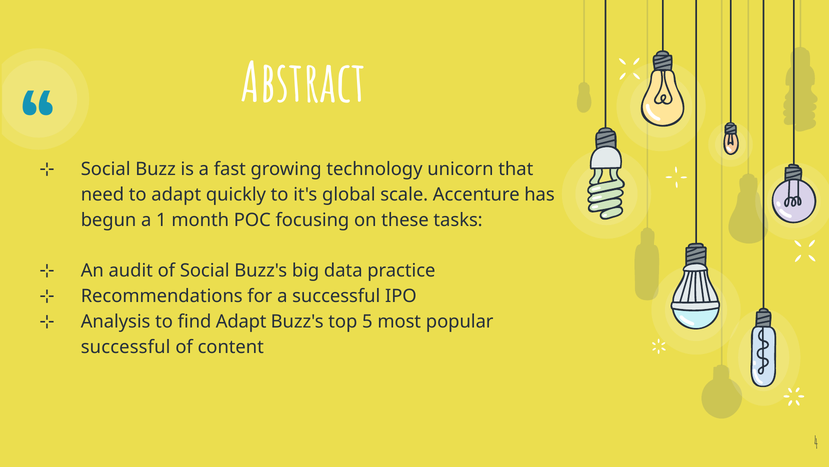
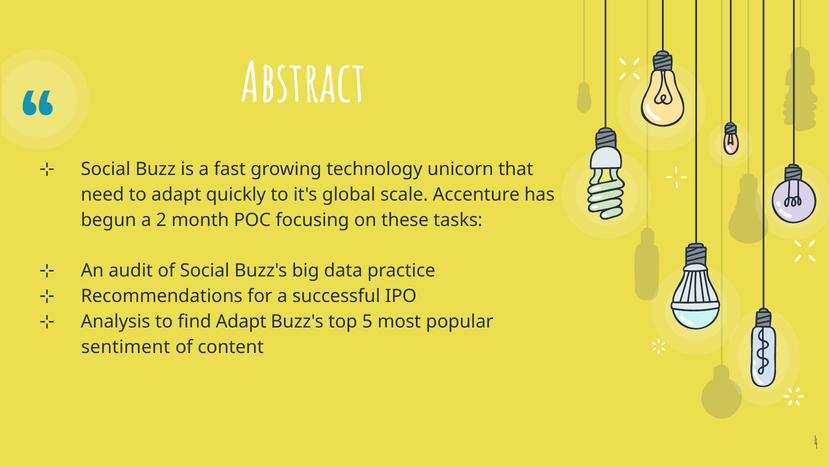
1: 1 -> 2
successful at (126, 347): successful -> sentiment
